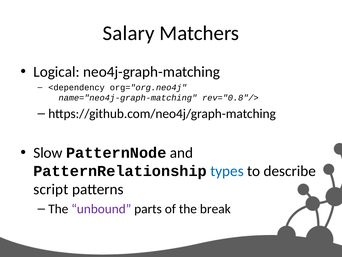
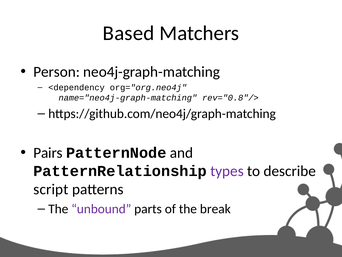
Salary: Salary -> Based
Logical: Logical -> Person
Slow: Slow -> Pairs
types colour: blue -> purple
